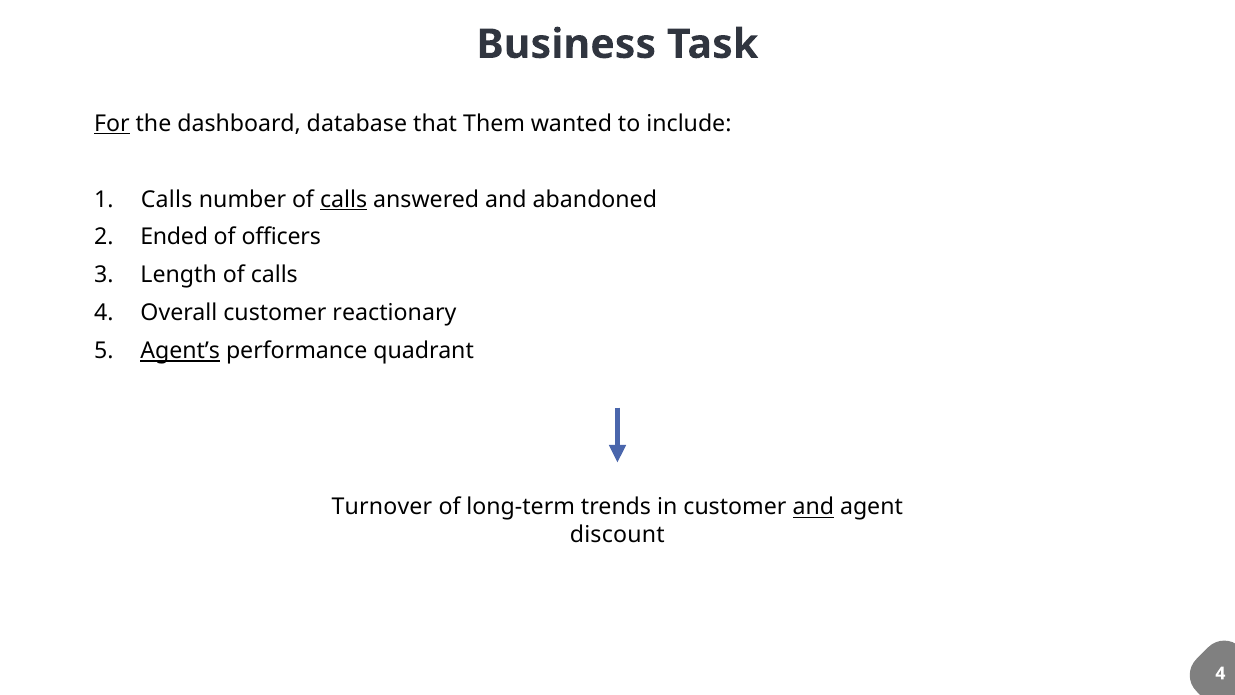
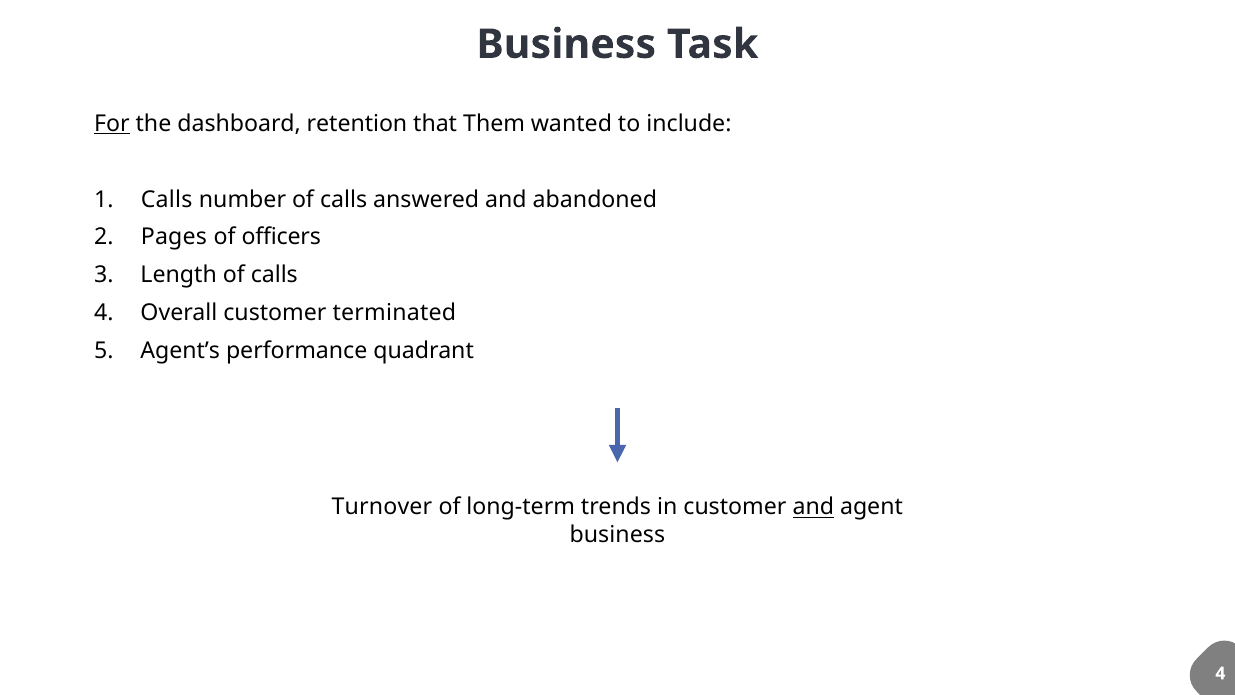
database: database -> retention
calls at (344, 199) underline: present -> none
Ended: Ended -> Pages
reactionary: reactionary -> terminated
Agent’s underline: present -> none
discount at (617, 535): discount -> business
